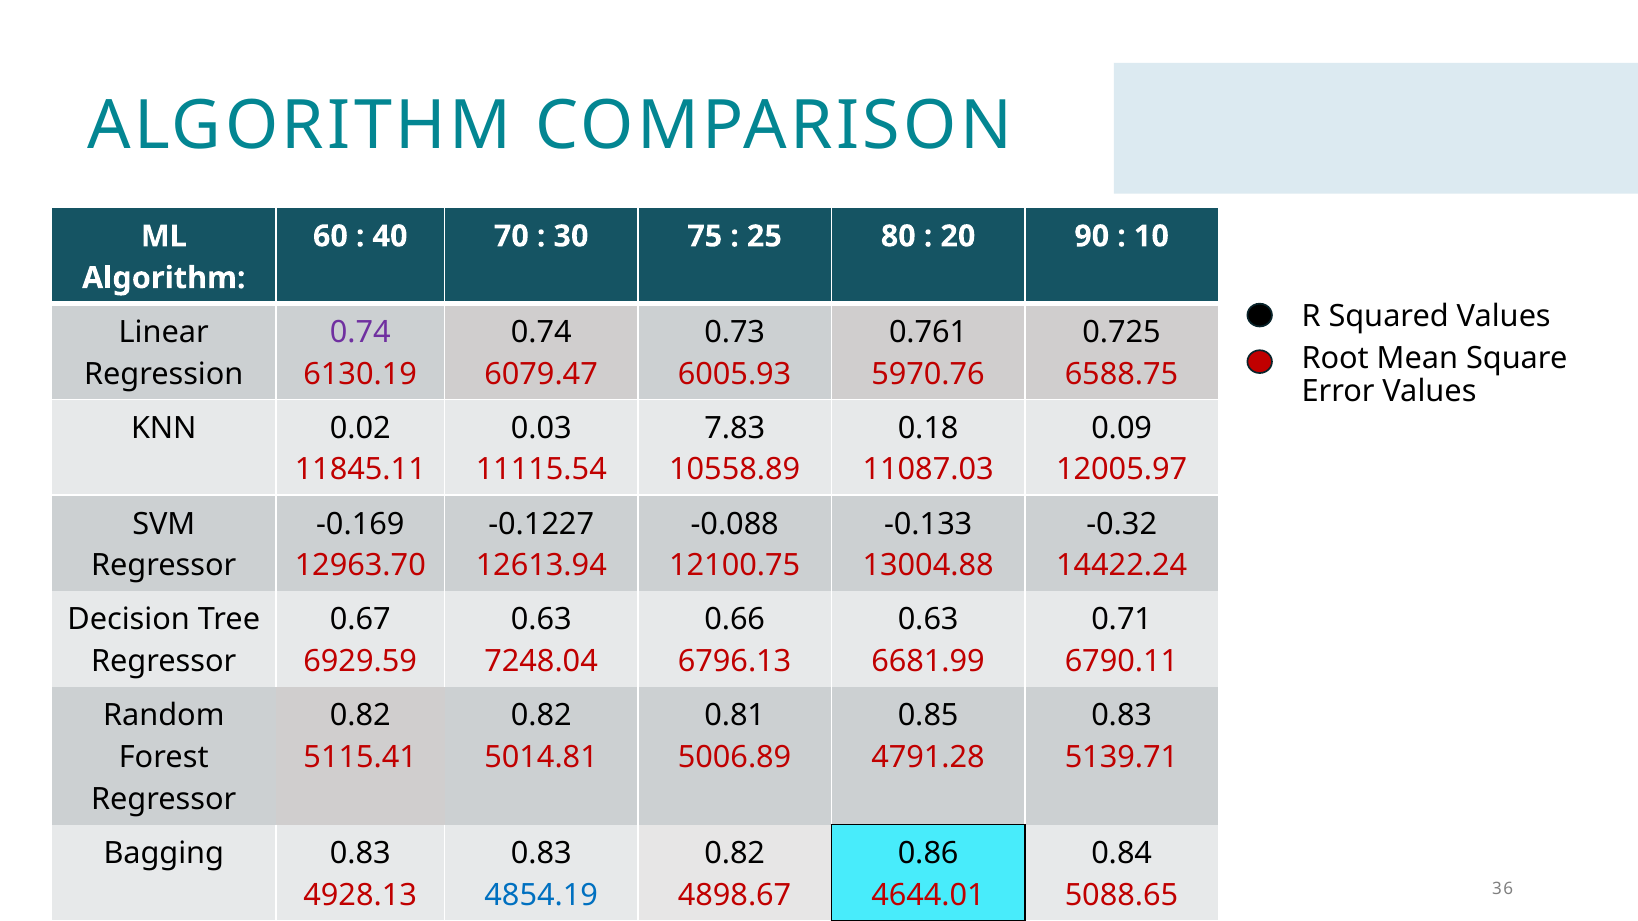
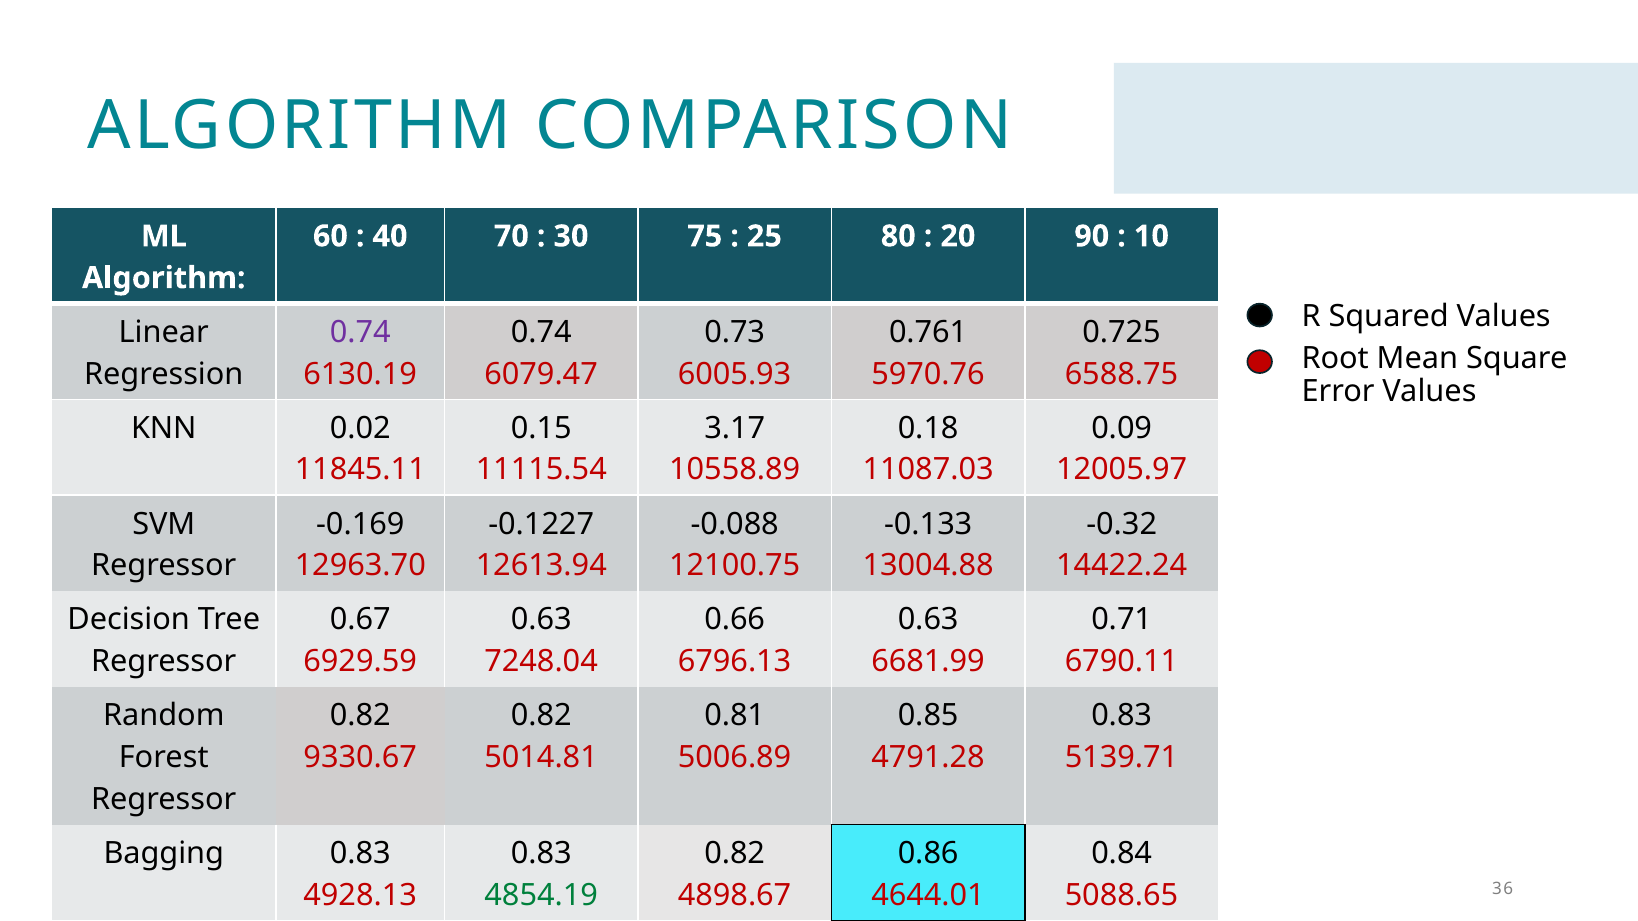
0.03: 0.03 -> 0.15
7.83: 7.83 -> 3.17
5115.41: 5115.41 -> 9330.67
4854.19 colour: blue -> green
